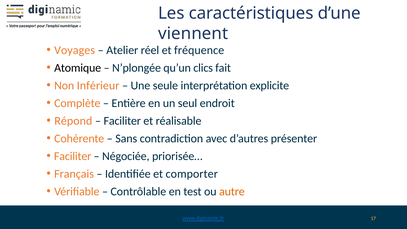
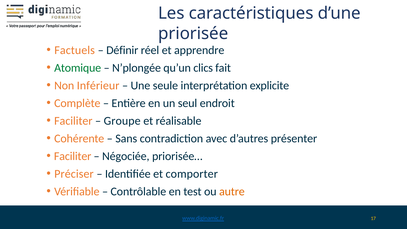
viennent: viennent -> priorisée
Voyages: Voyages -> Factuels
Atelier: Atelier -> Définir
fréquence: fréquence -> apprendre
Atomique colour: black -> green
Répond at (73, 121): Répond -> Faciliter
Faciliter at (122, 121): Faciliter -> Groupe
Français: Français -> Préciser
